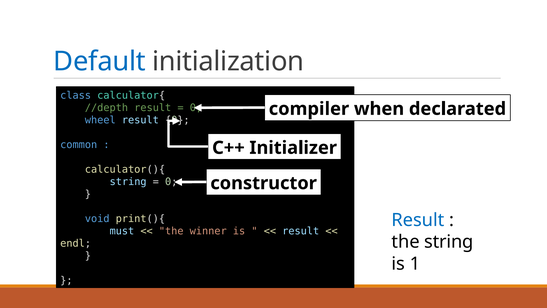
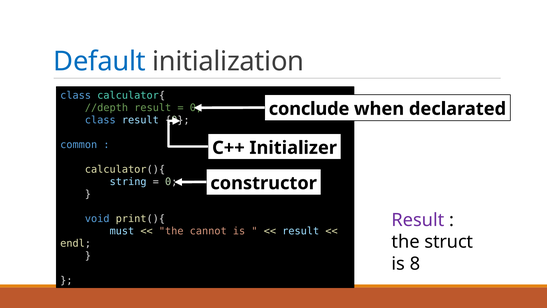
compiler: compiler -> conclude
wheel at (100, 120): wheel -> class
Result at (418, 220) colour: blue -> purple
winner: winner -> cannot
the string: string -> struct
1: 1 -> 8
